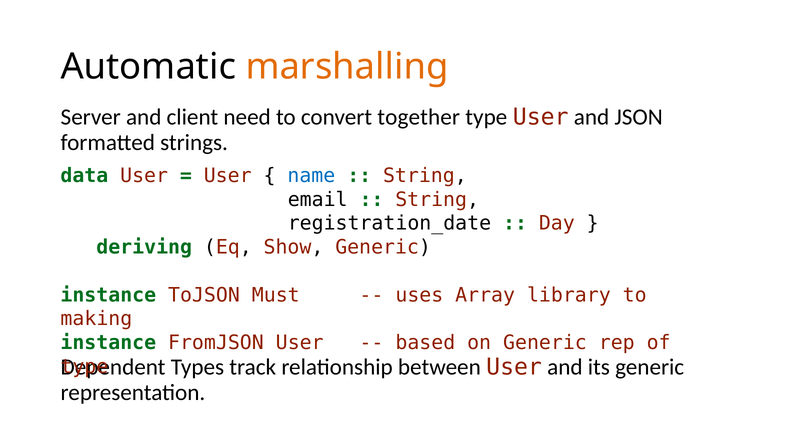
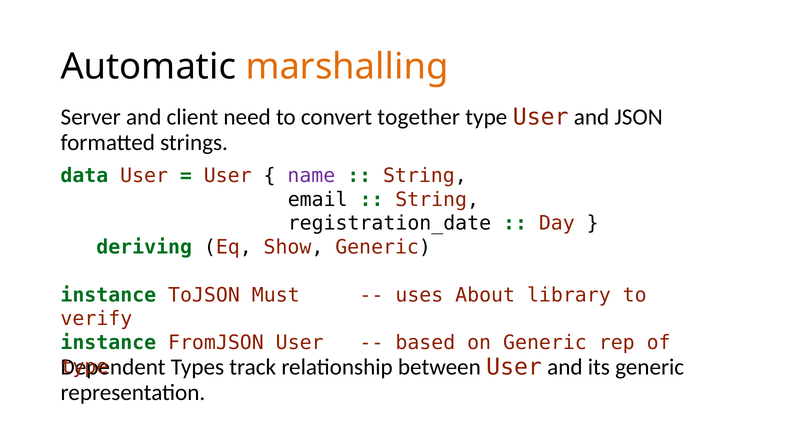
name colour: blue -> purple
Array: Array -> About
making: making -> verify
